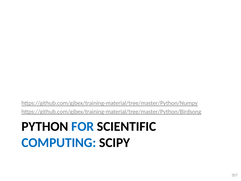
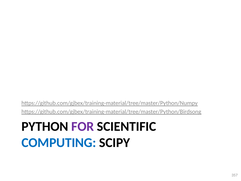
FOR colour: blue -> purple
